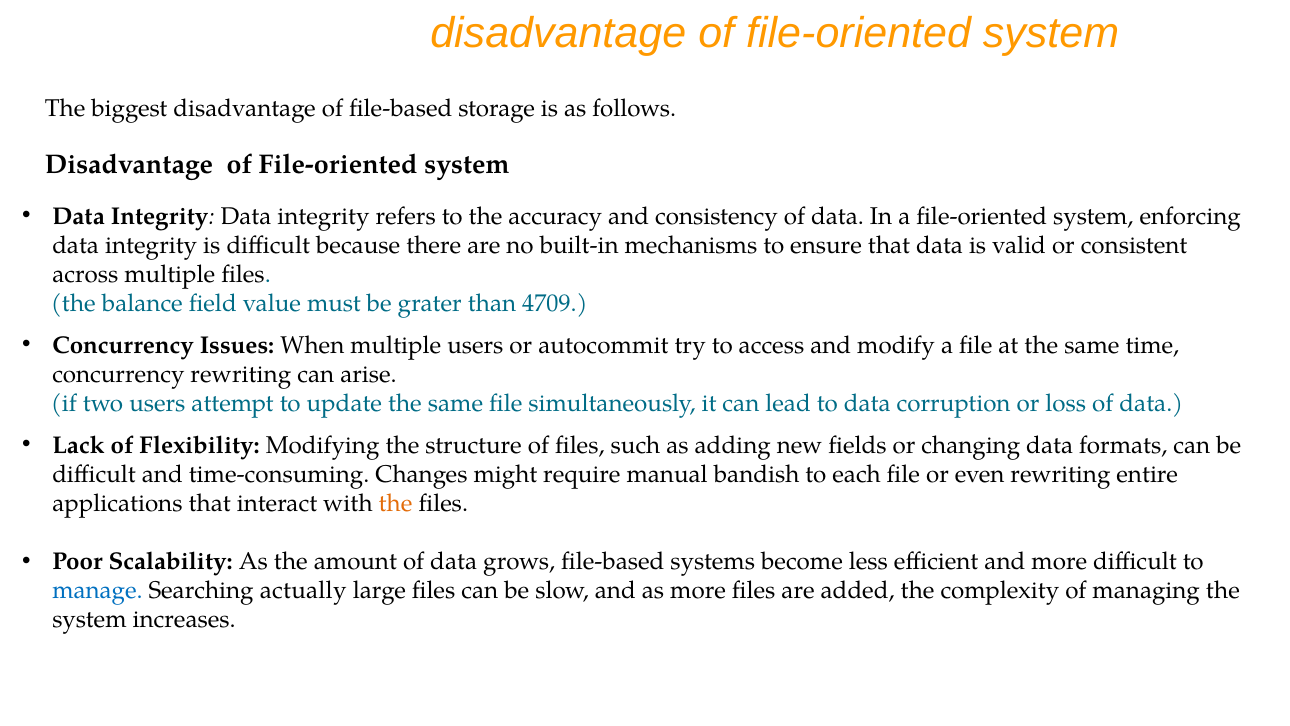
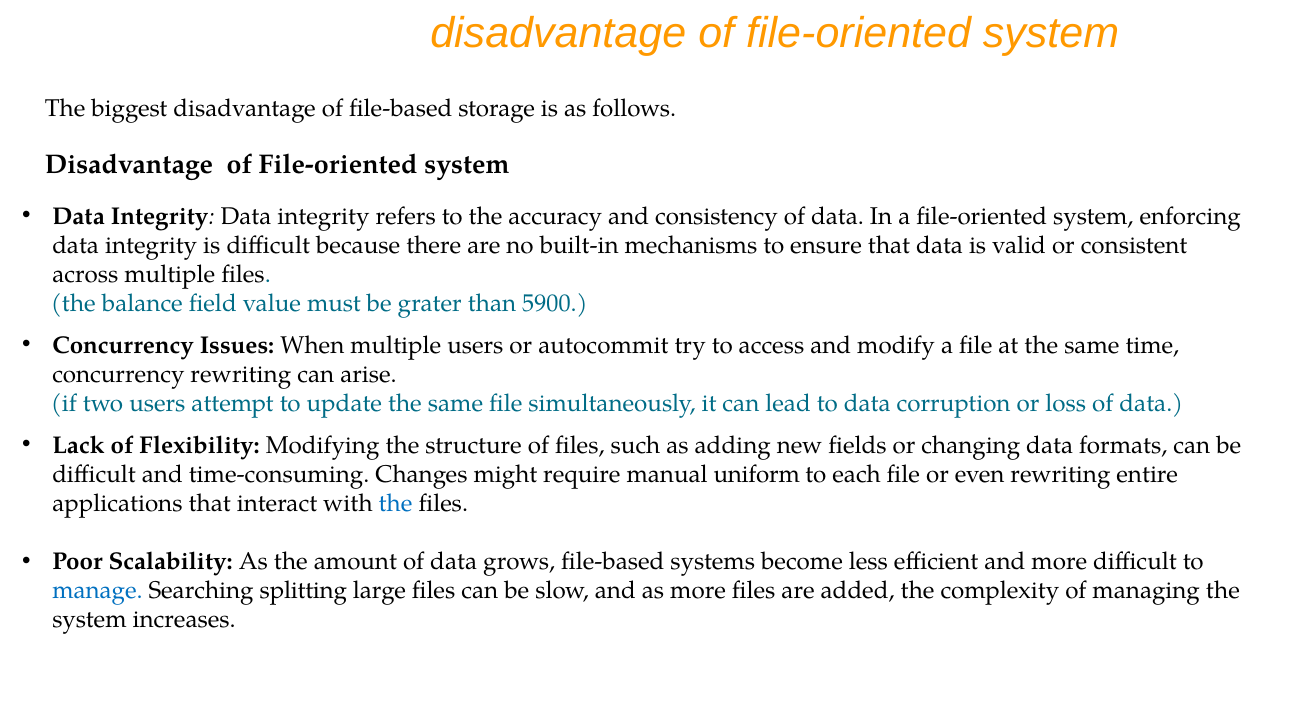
4709: 4709 -> 5900
bandish: bandish -> uniform
the at (396, 503) colour: orange -> blue
actually: actually -> splitting
